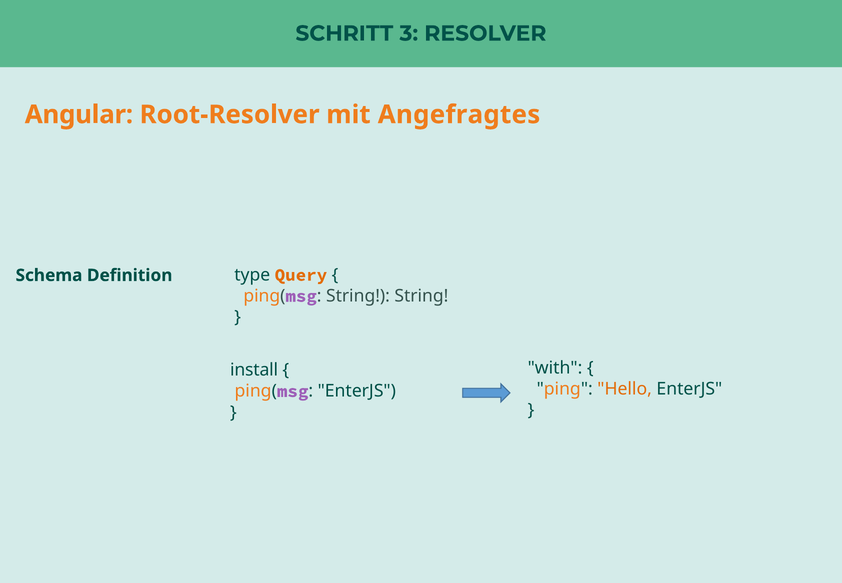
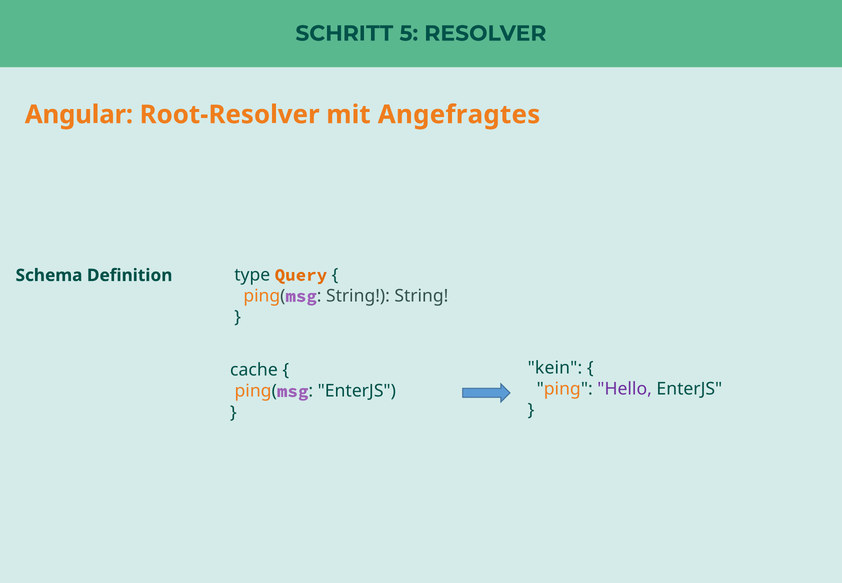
3: 3 -> 5
with: with -> kein
install: install -> cache
Hello colour: orange -> purple
